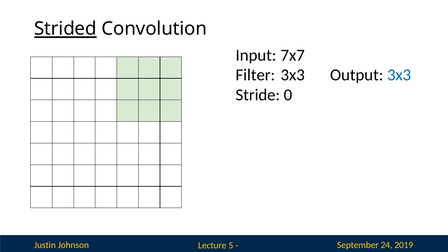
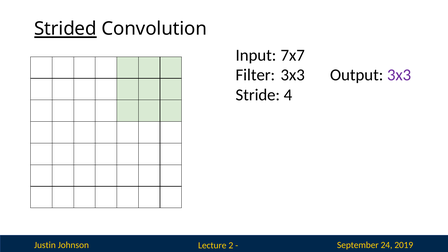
3x3 at (399, 75) colour: blue -> purple
0: 0 -> 4
5: 5 -> 2
